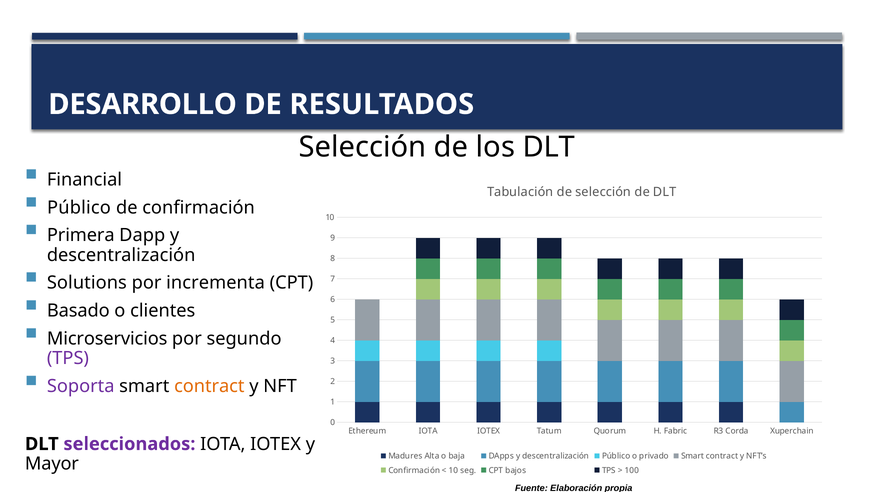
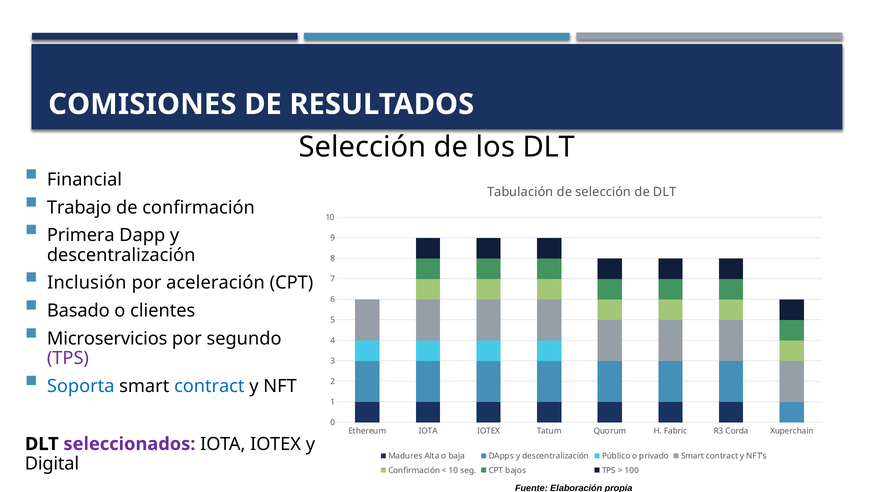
DESARROLLO: DESARROLLO -> COMISIONES
Público at (79, 207): Público -> Trabajo
Solutions: Solutions -> Inclusión
incrementa: incrementa -> aceleración
Soporta colour: purple -> blue
contract at (209, 386) colour: orange -> blue
Mayor: Mayor -> Digital
